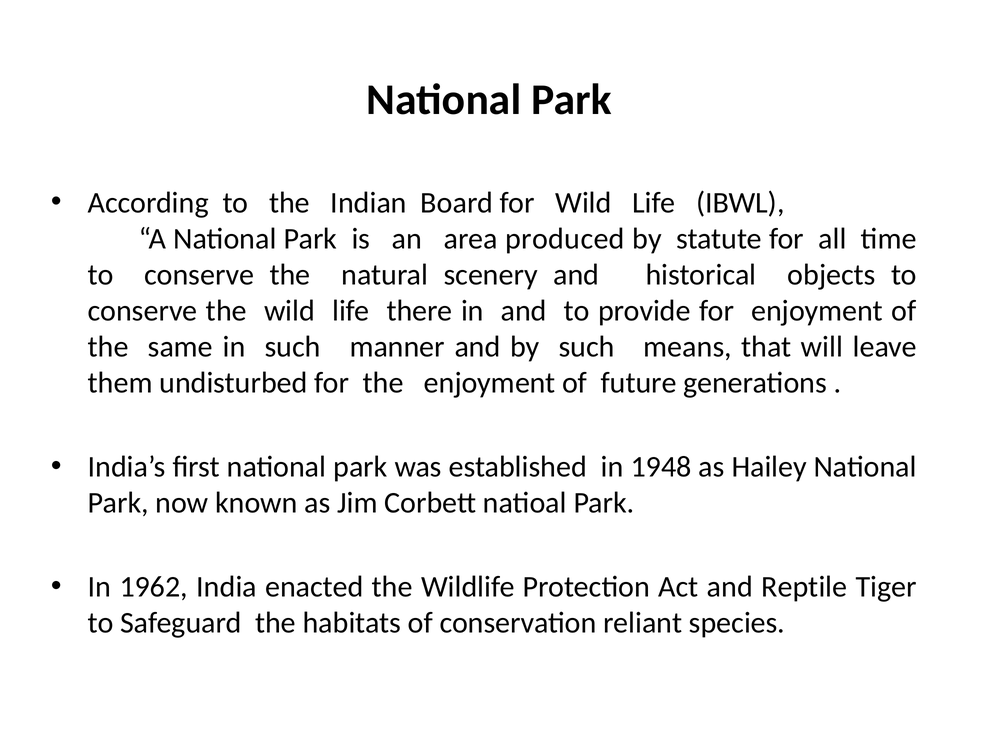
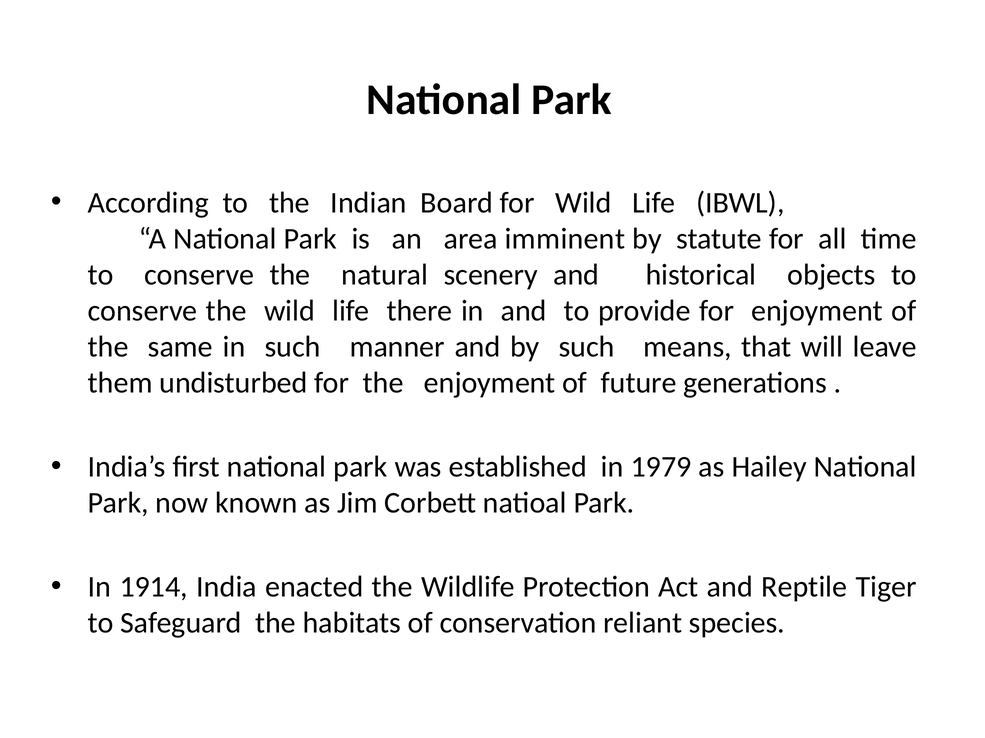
produced: produced -> imminent
1948: 1948 -> 1979
1962: 1962 -> 1914
